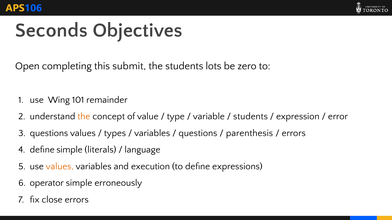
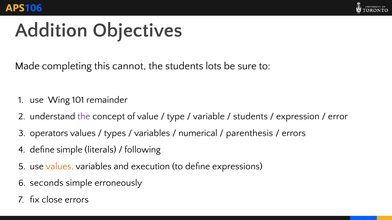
Seconds: Seconds -> Addition
Open: Open -> Made
submit: submit -> cannot
zero: zero -> sure
the at (84, 117) colour: orange -> purple
questions at (49, 133): questions -> operators
questions at (198, 133): questions -> numerical
language: language -> following
operator: operator -> seconds
